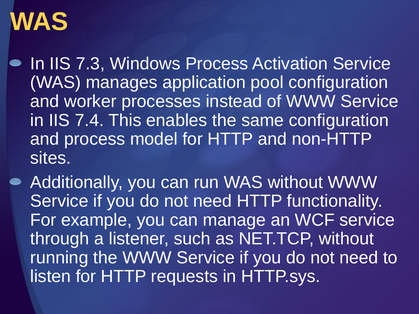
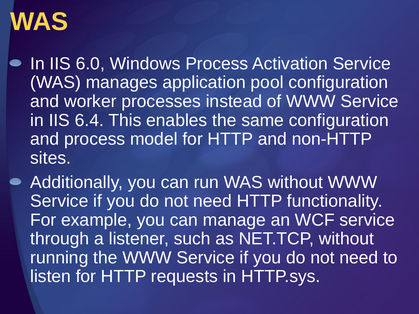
7.3: 7.3 -> 6.0
7.4: 7.4 -> 6.4
